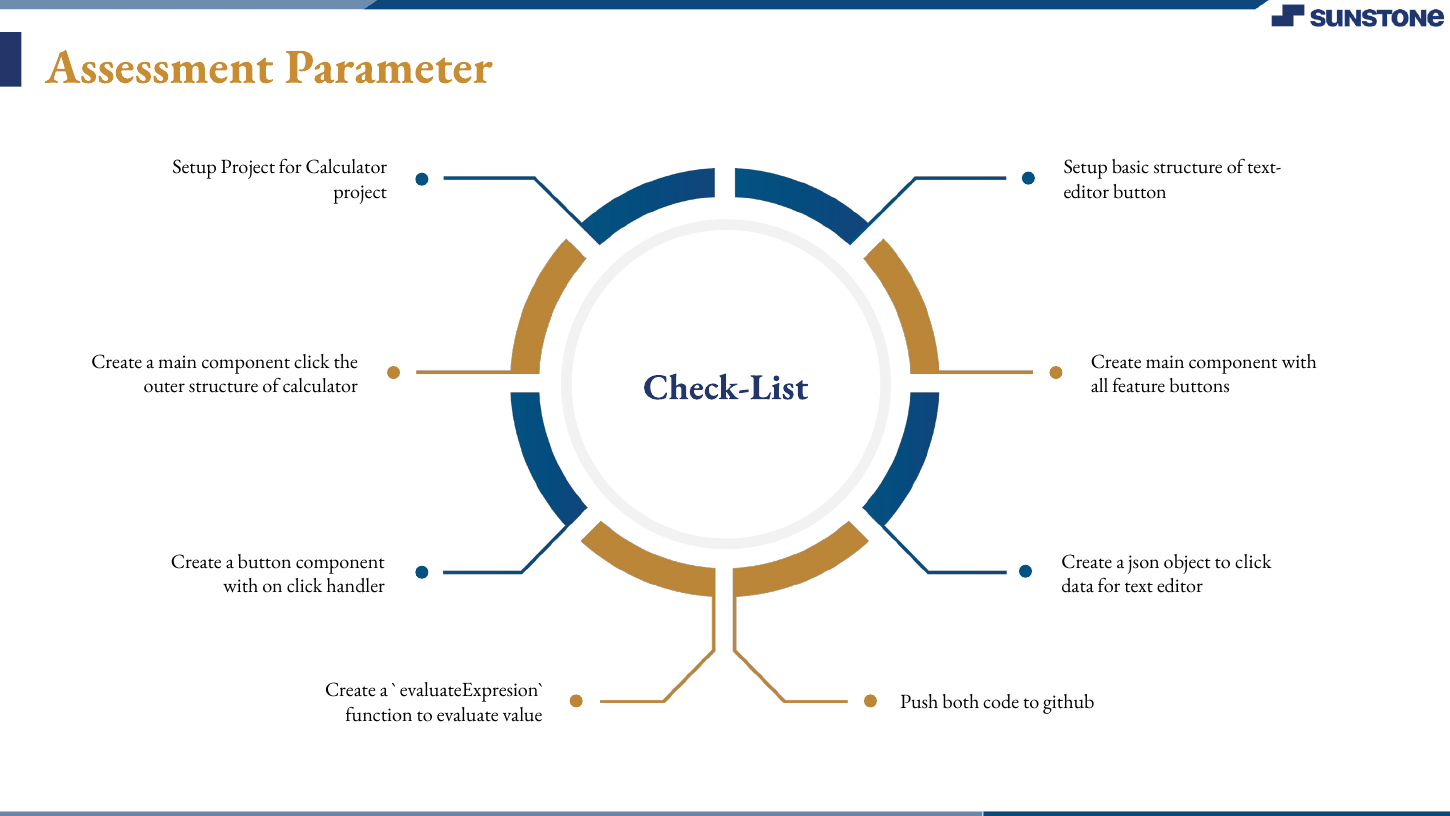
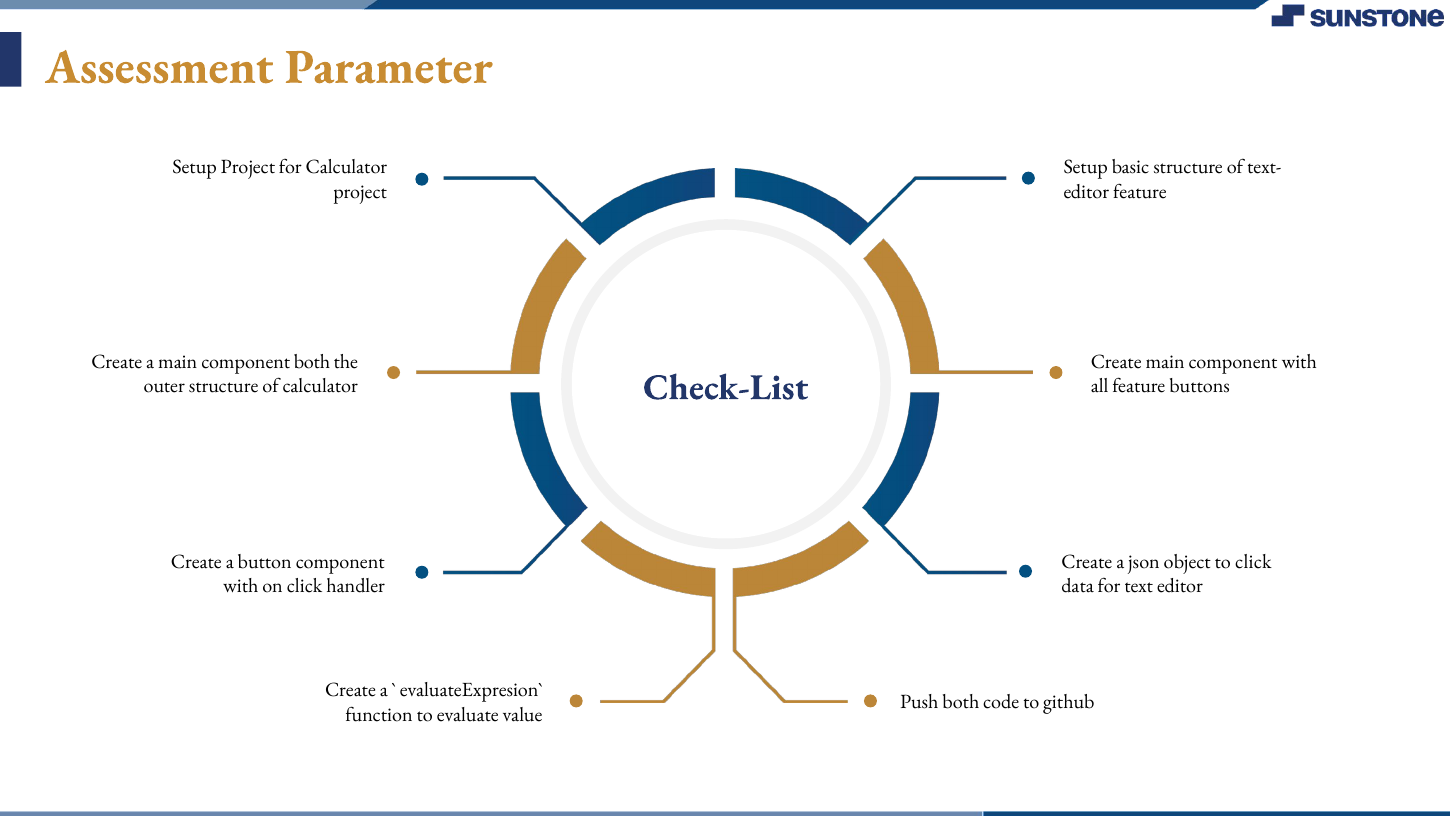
editor button: button -> feature
component click: click -> both
